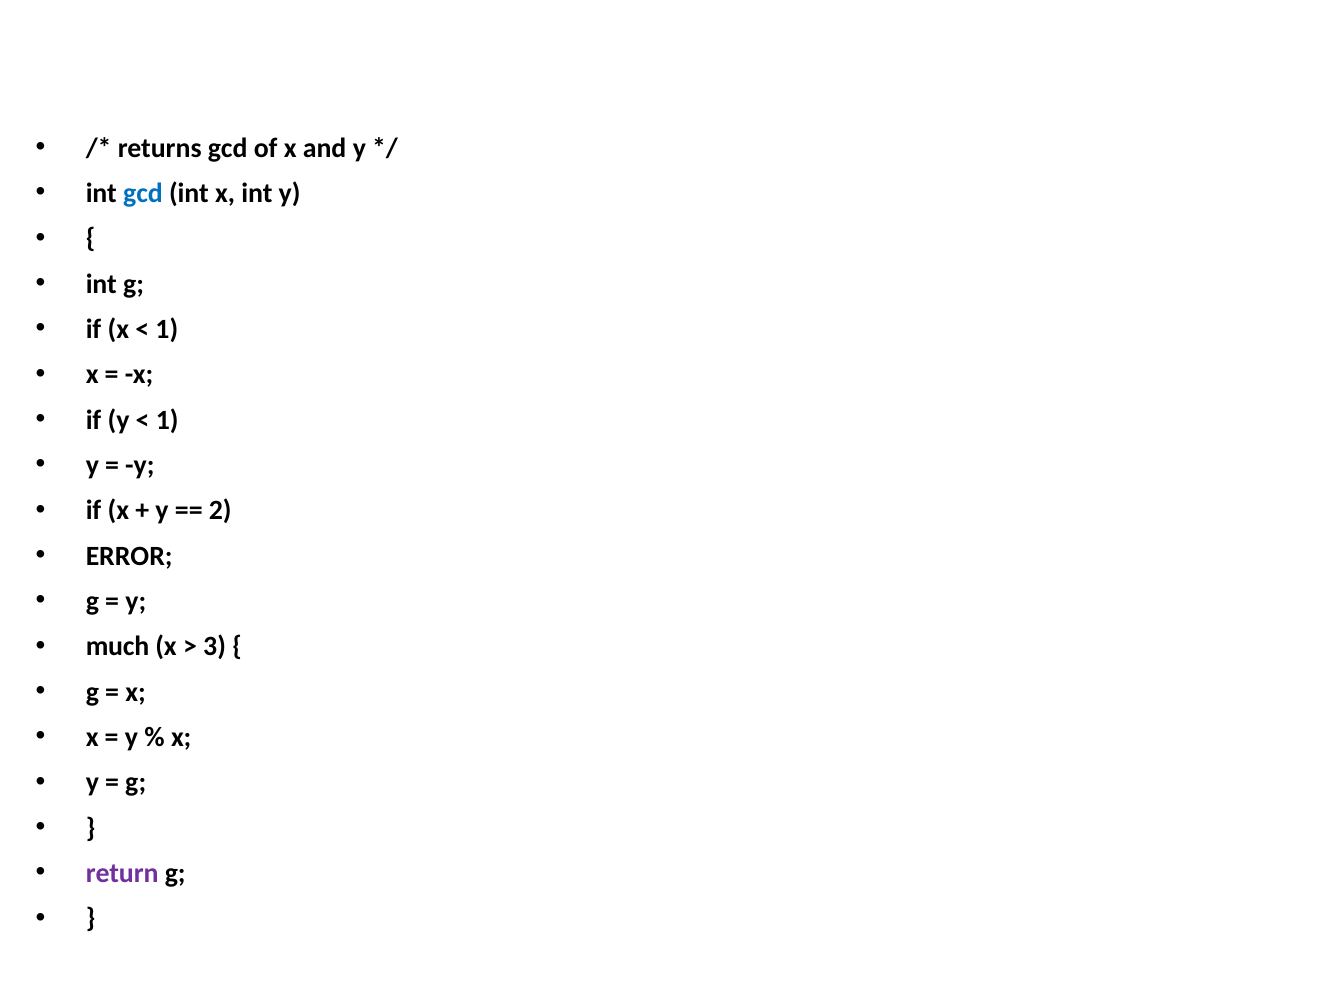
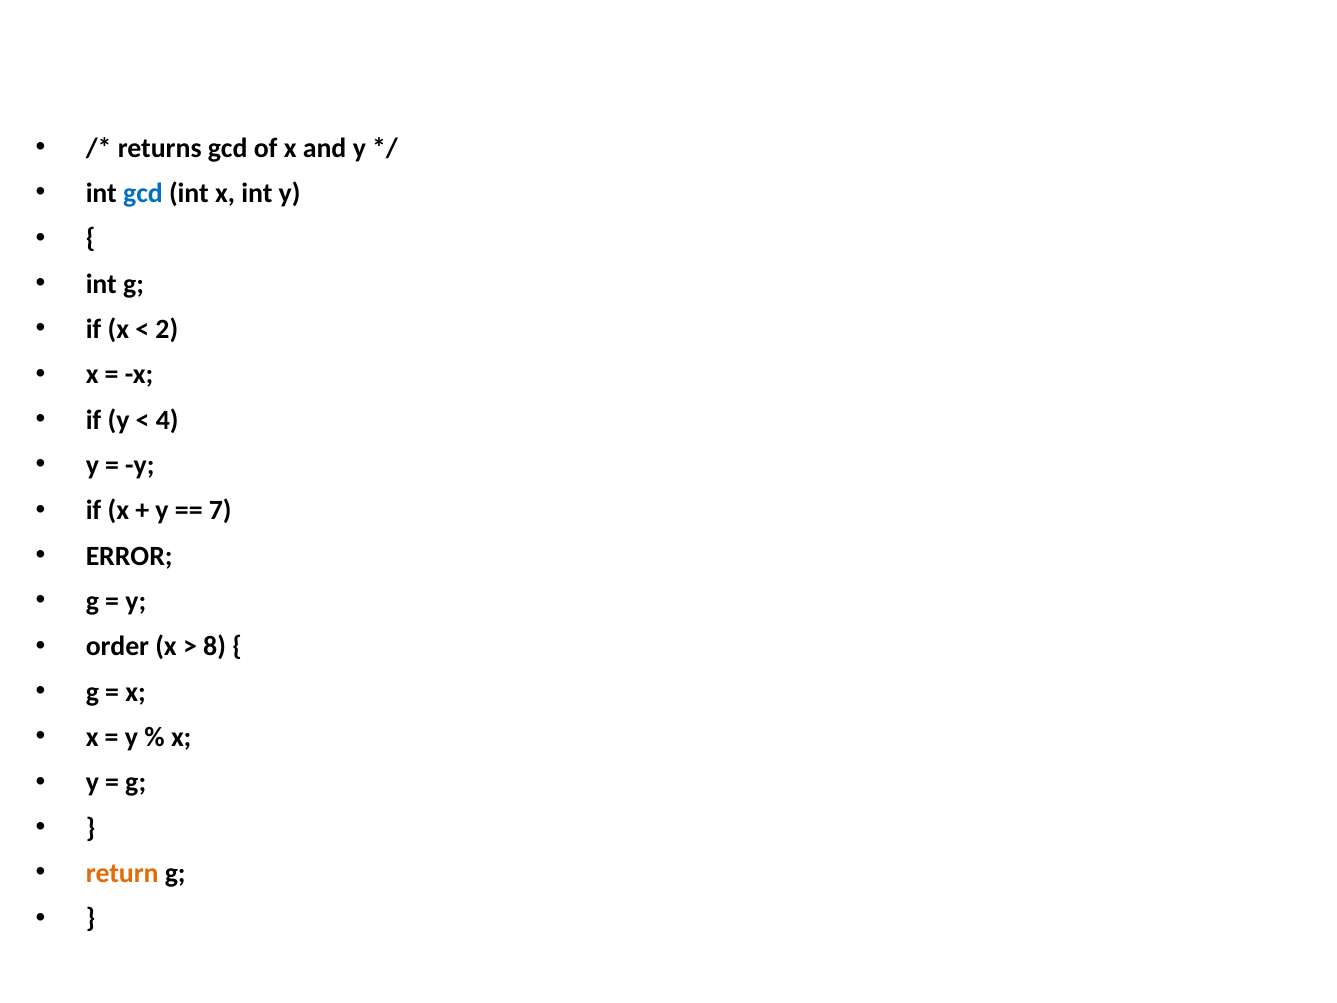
1 at (167, 329): 1 -> 2
1 at (167, 420): 1 -> 4
2: 2 -> 7
much: much -> order
3: 3 -> 8
return colour: purple -> orange
